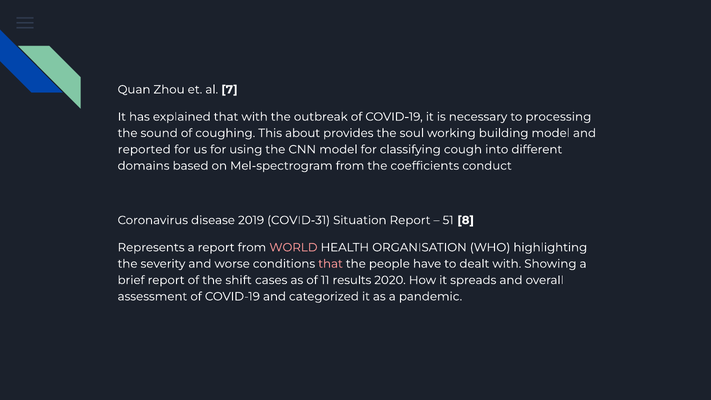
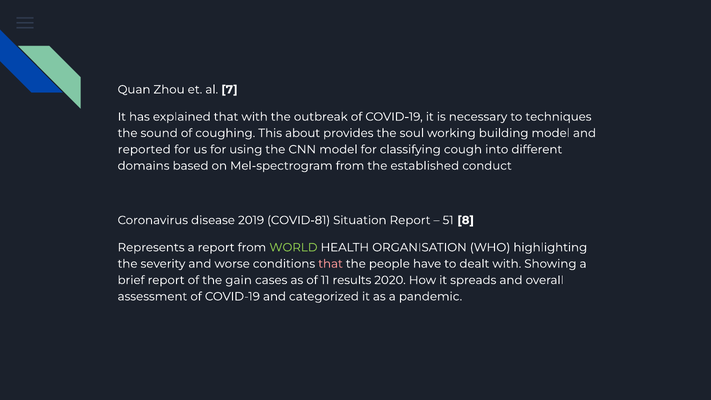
processing: processing -> techniques
coefficients: coefficients -> established
COVID-31: COVID-31 -> COVID-81
WORLD colour: pink -> light green
shift: shift -> gain
